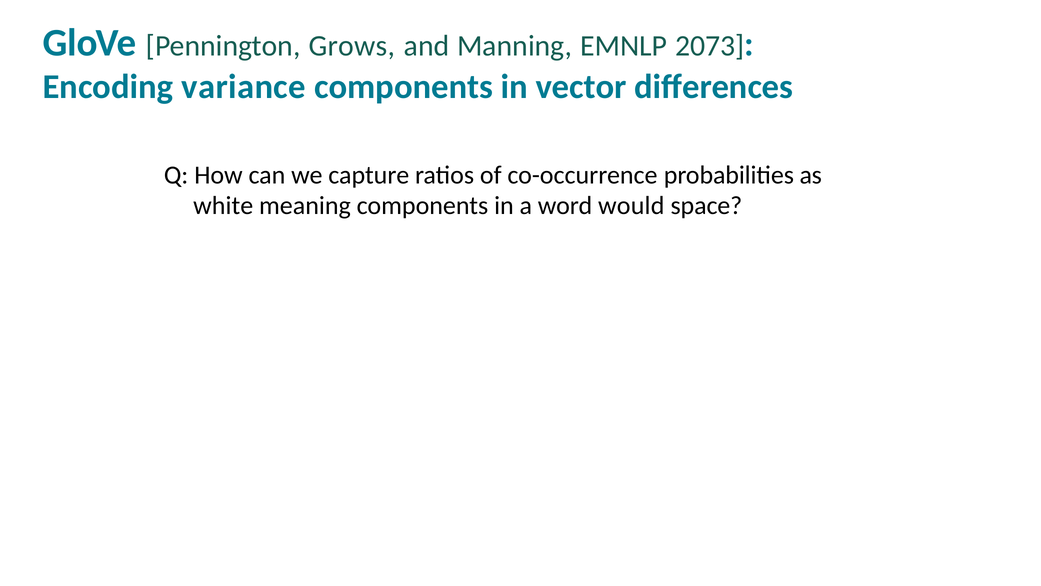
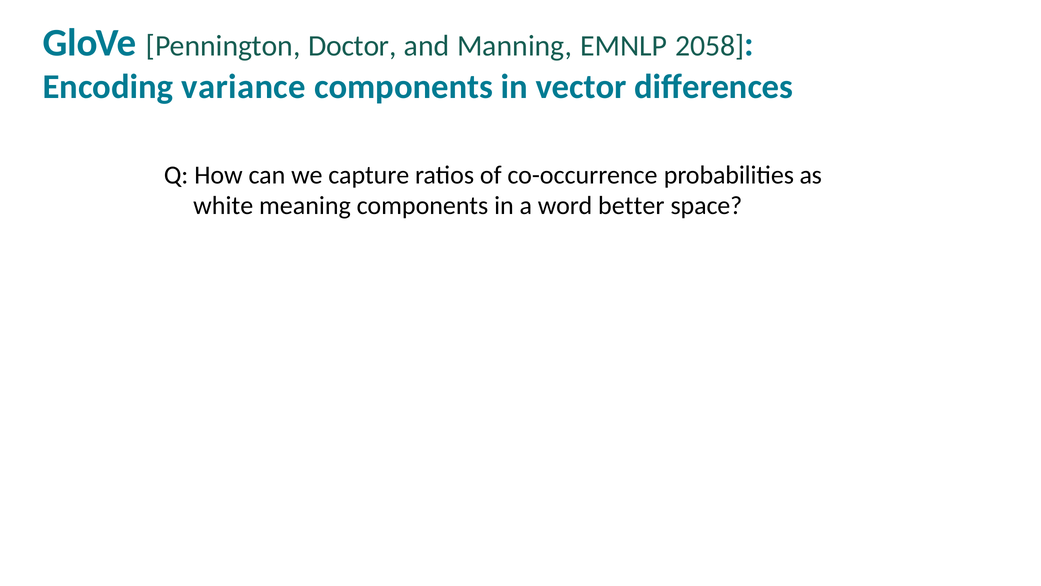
Grows: Grows -> Doctor
2073: 2073 -> 2058
would: would -> better
